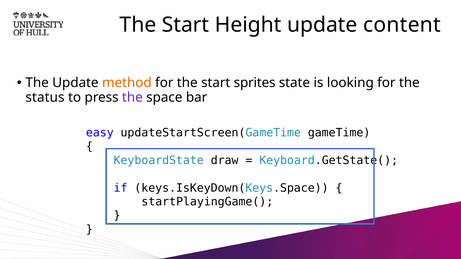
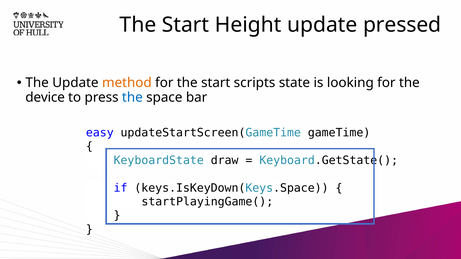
content: content -> pressed
sprites: sprites -> scripts
status: status -> device
the at (132, 97) colour: purple -> blue
